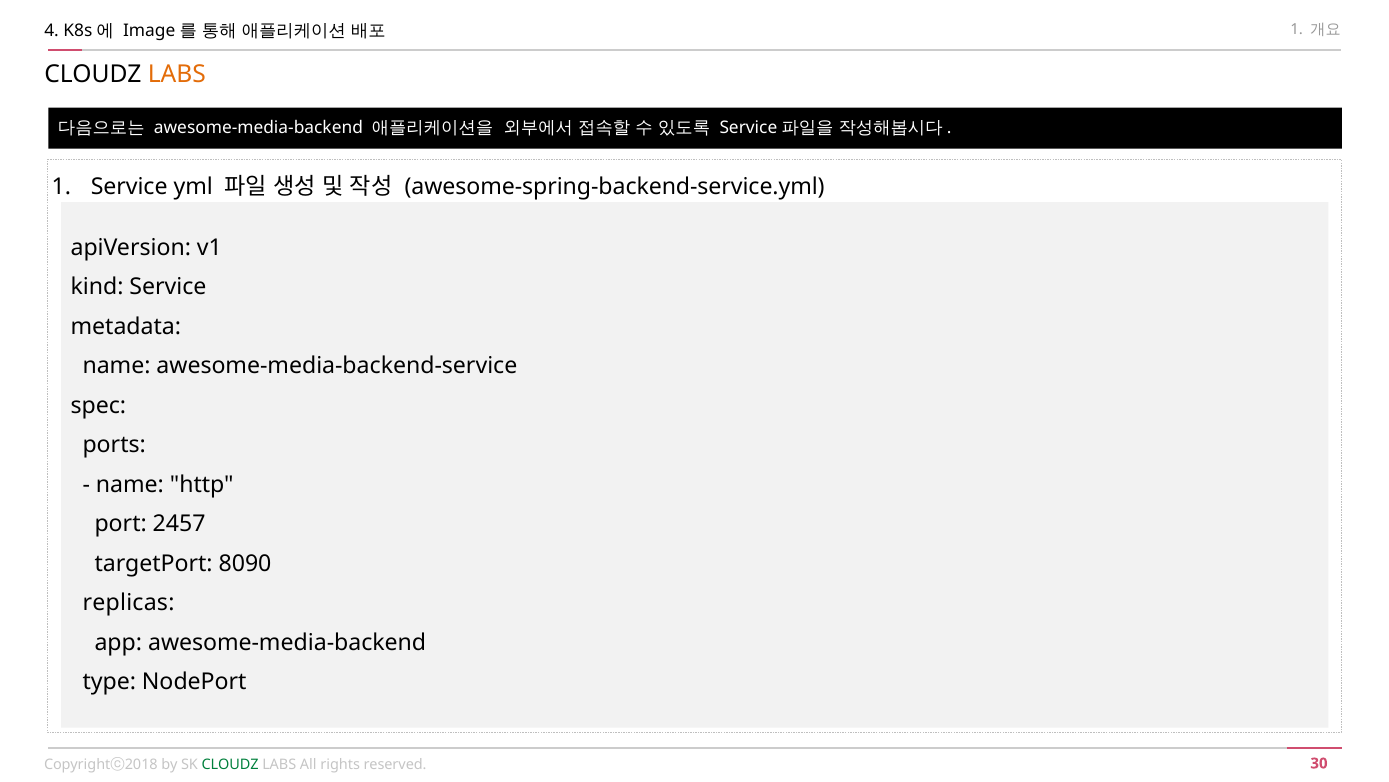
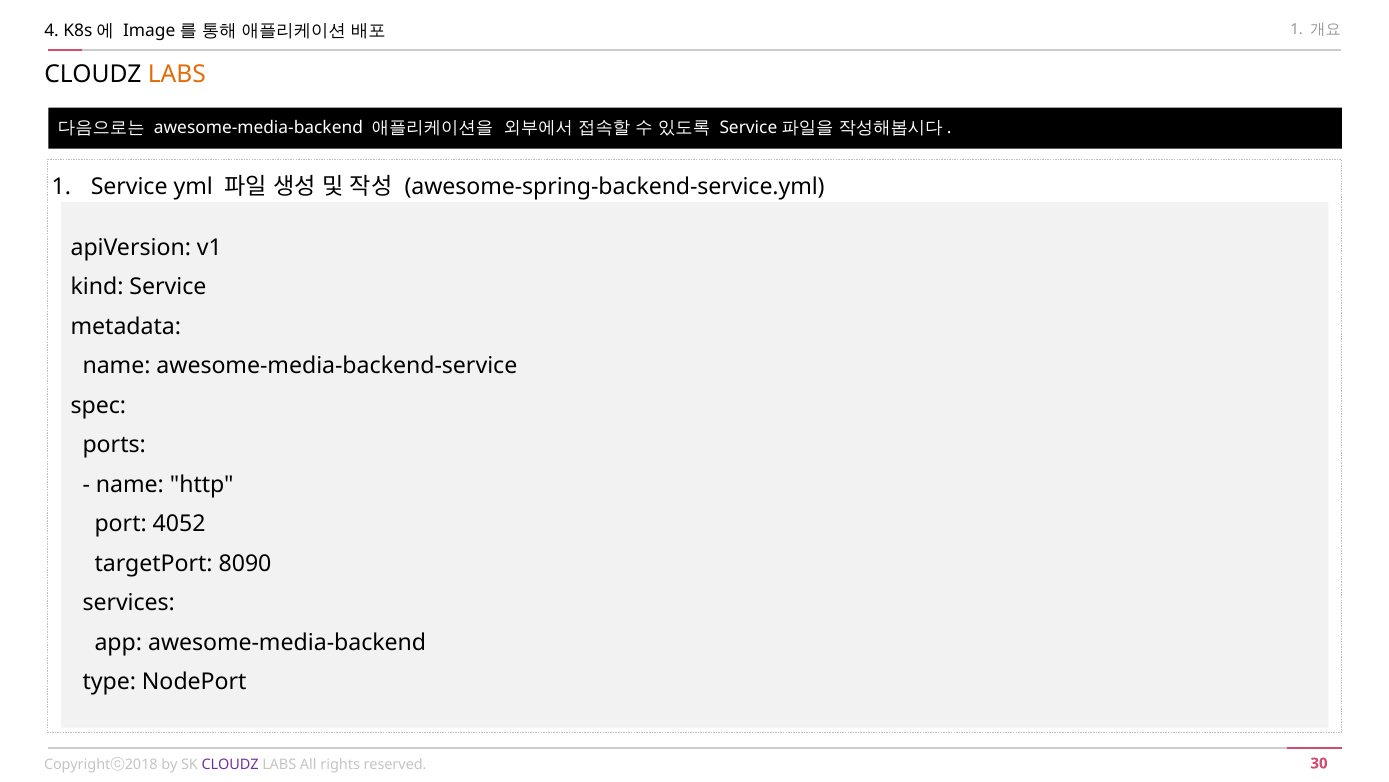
2457: 2457 -> 4052
replicas: replicas -> services
CLOUDZ at (230, 764) colour: green -> purple
